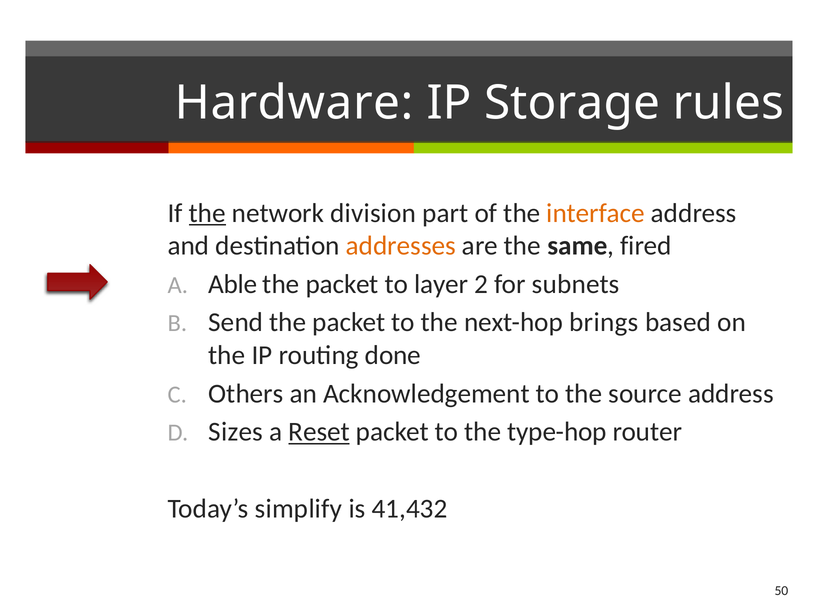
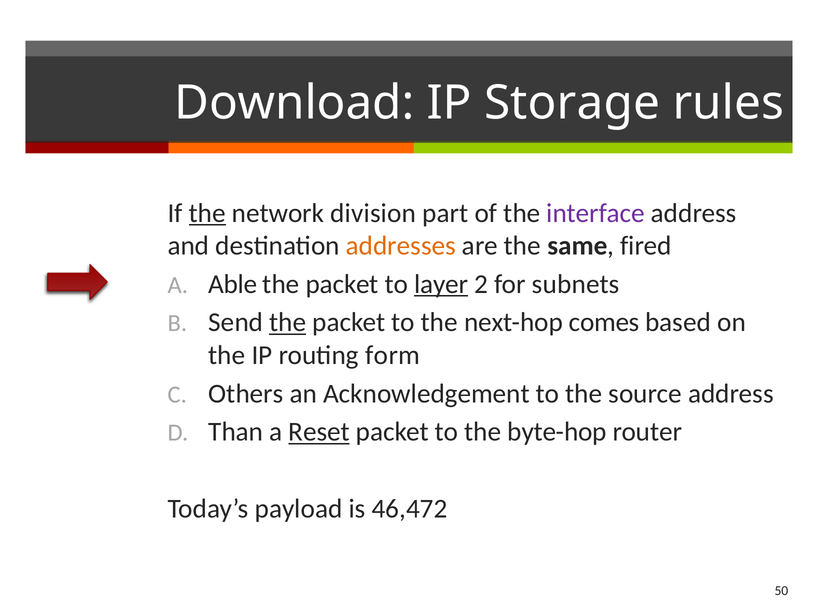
Hardware: Hardware -> Download
interface colour: orange -> purple
layer underline: none -> present
the at (288, 323) underline: none -> present
brings: brings -> comes
done: done -> form
Sizes: Sizes -> Than
type-hop: type-hop -> byte-hop
simplify: simplify -> payload
41,432: 41,432 -> 46,472
